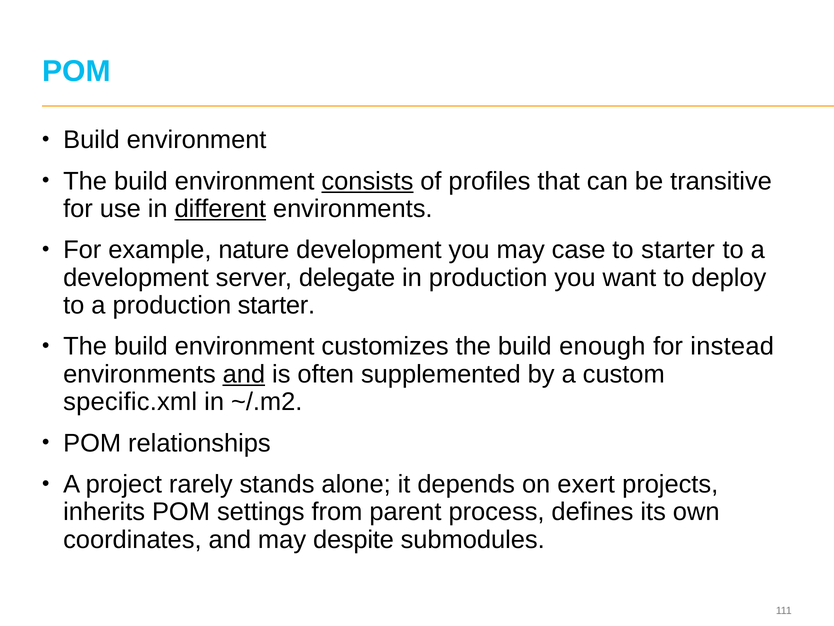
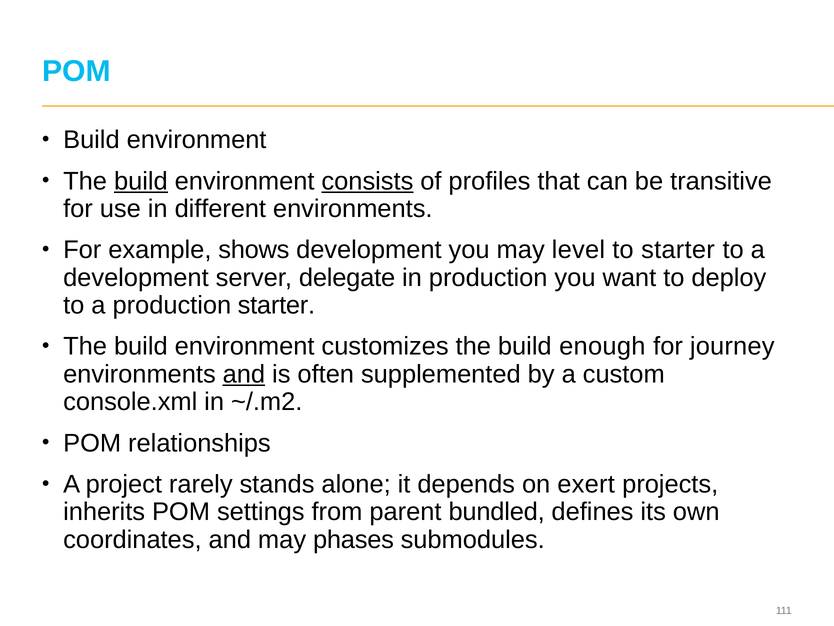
build at (141, 181) underline: none -> present
different underline: present -> none
nature: nature -> shows
case: case -> level
instead: instead -> journey
specific.xml: specific.xml -> console.xml
process: process -> bundled
despite: despite -> phases
